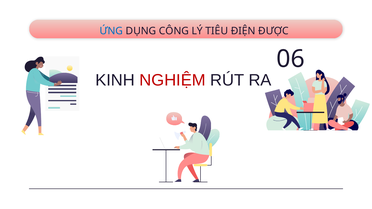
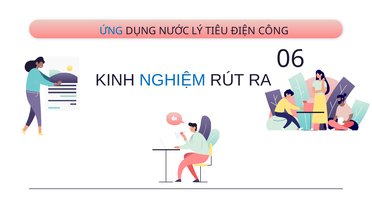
CÔNG: CÔNG -> NƯỚC
ĐƯỢC: ĐƯỢC -> CÔNG
NGHIỆM colour: red -> blue
